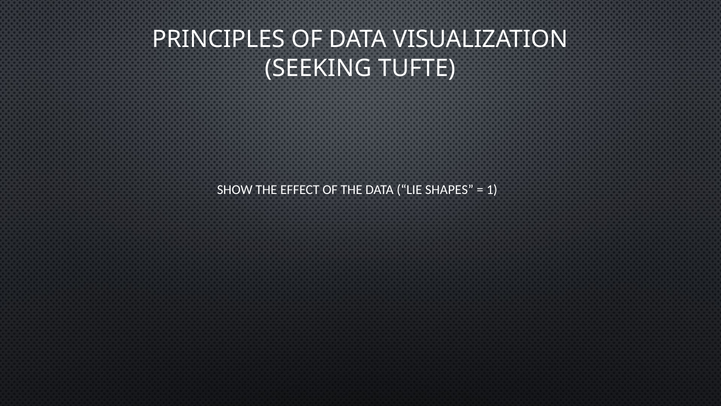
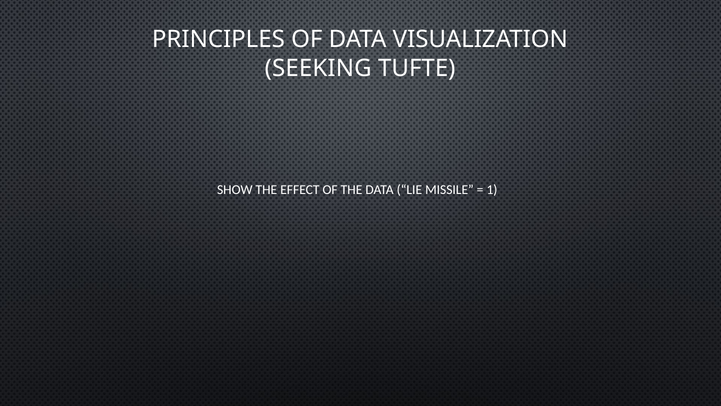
SHAPES: SHAPES -> MISSILE
